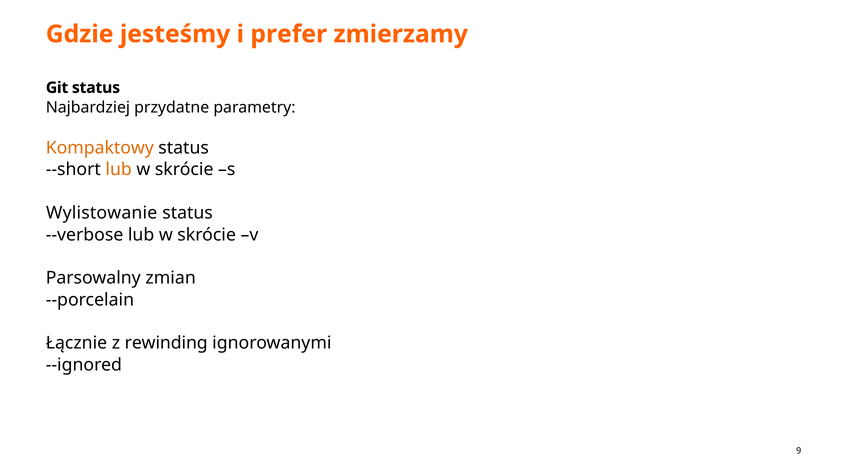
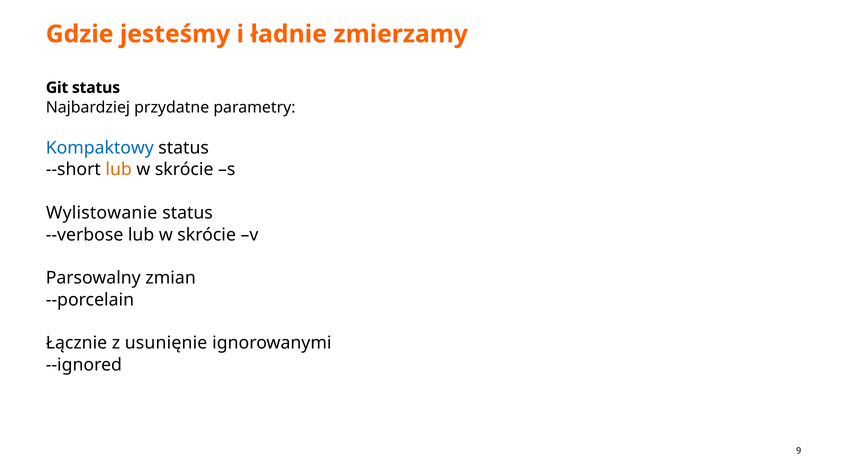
prefer: prefer -> ładnie
Kompaktowy colour: orange -> blue
rewinding: rewinding -> usunięnie
